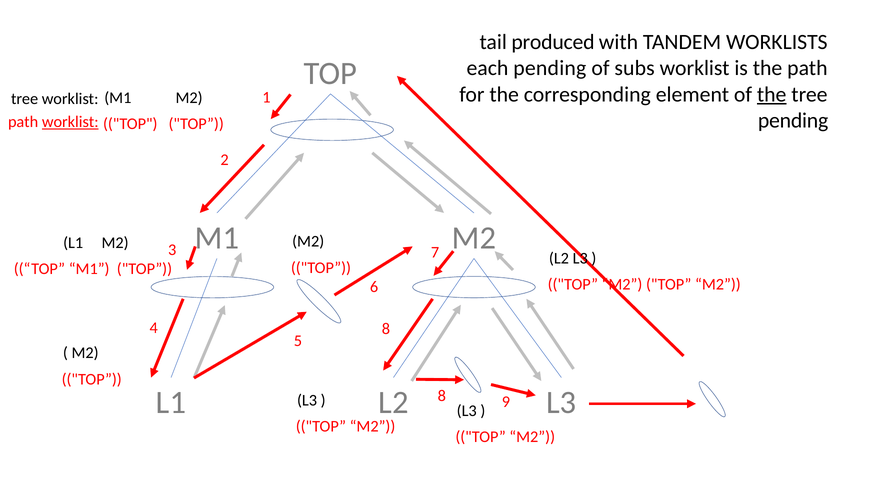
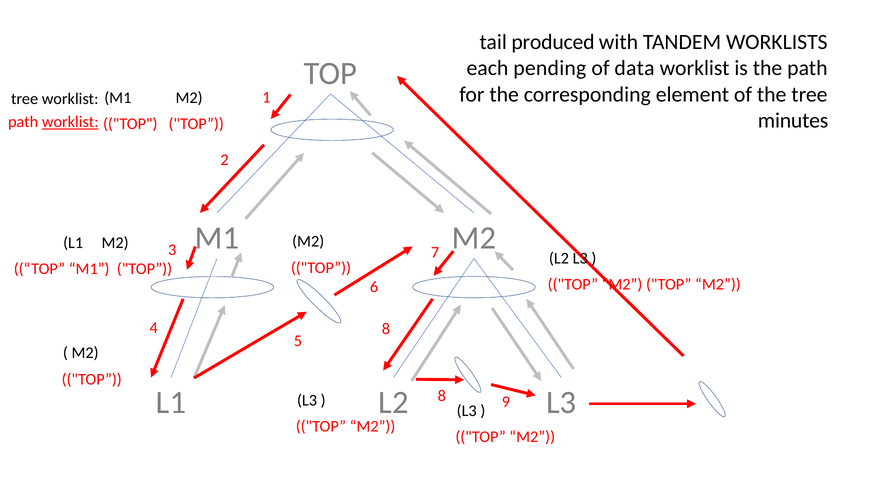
subs: subs -> data
the at (772, 94) underline: present -> none
pending at (793, 121): pending -> minutes
